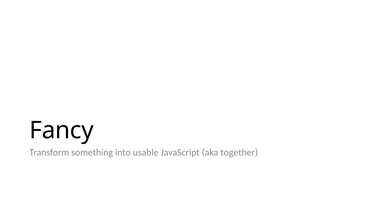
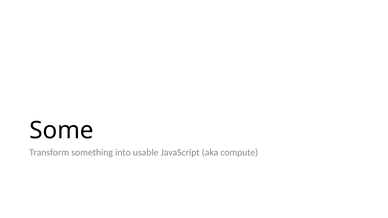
Fancy: Fancy -> Some
together: together -> compute
